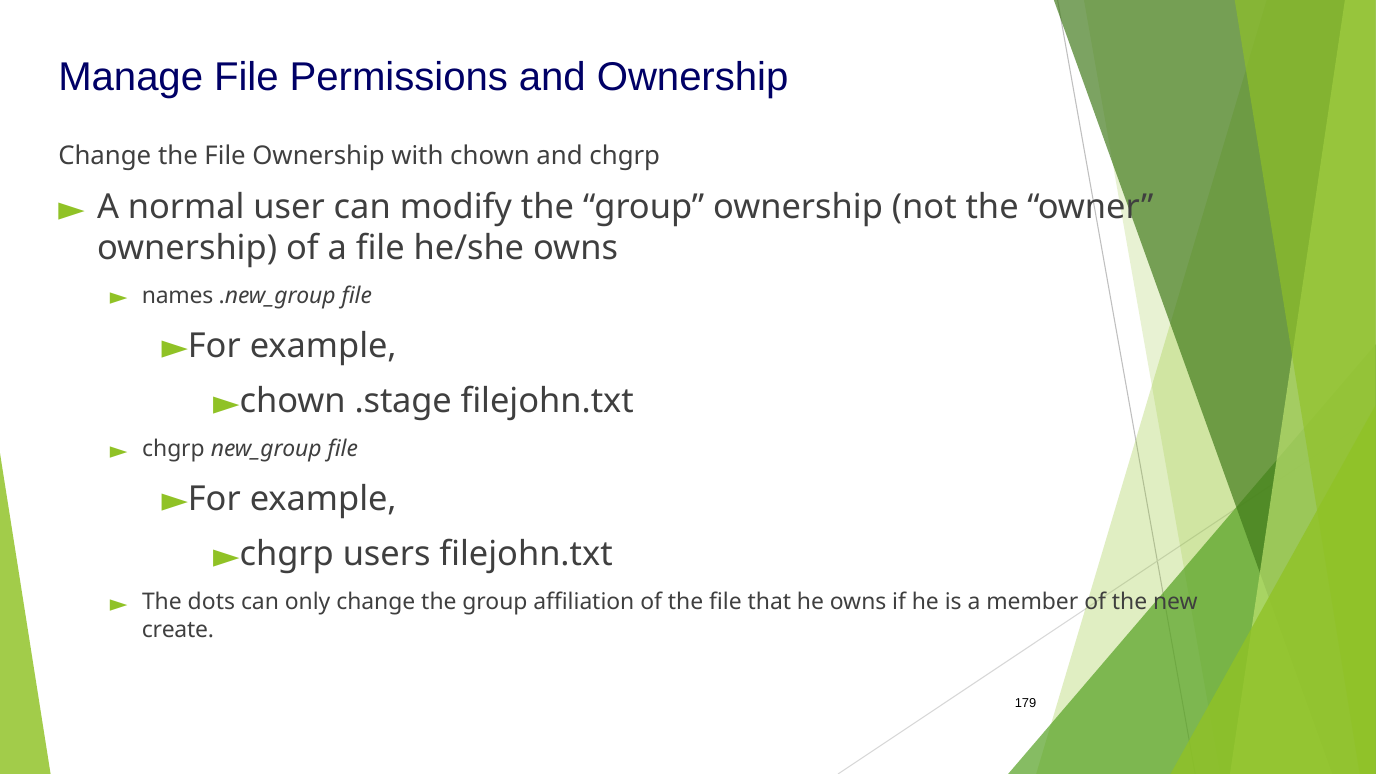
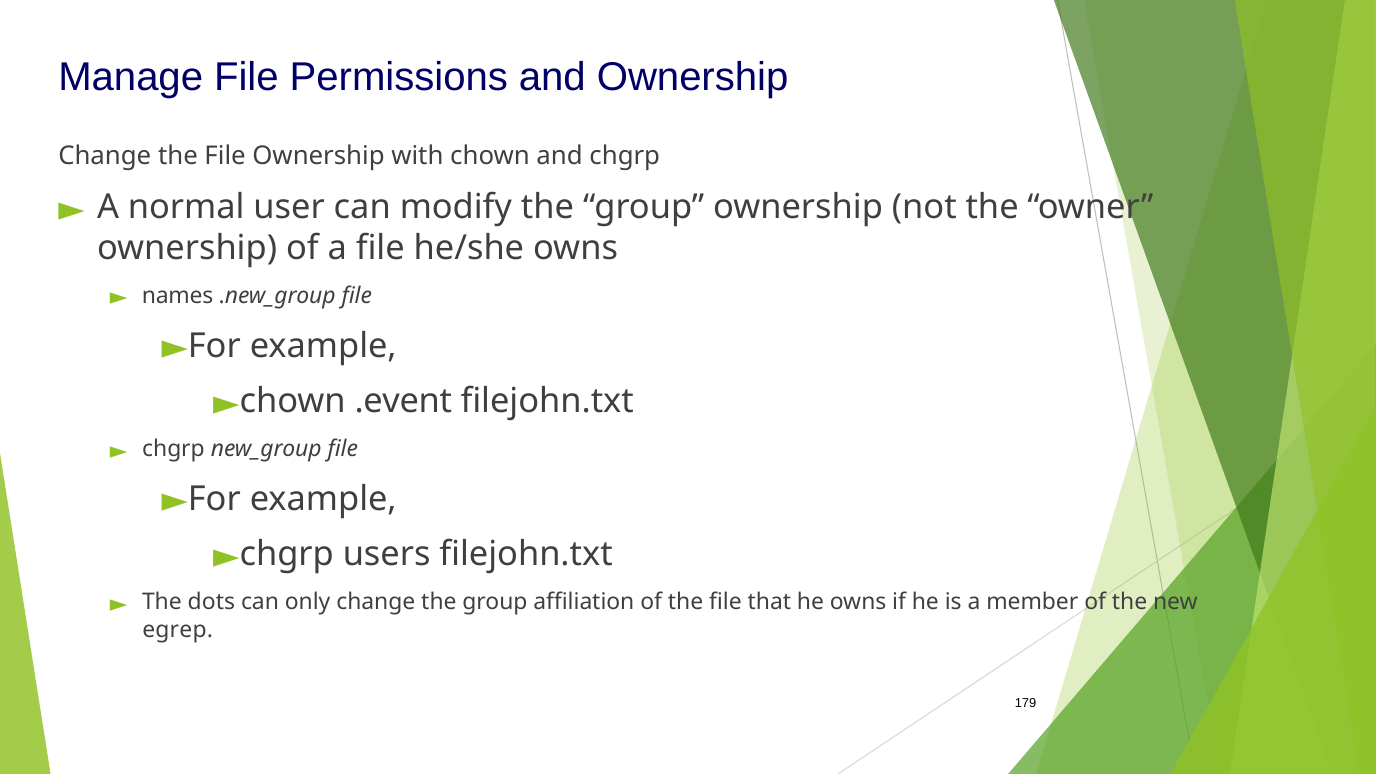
.stage: .stage -> .event
create: create -> egrep
